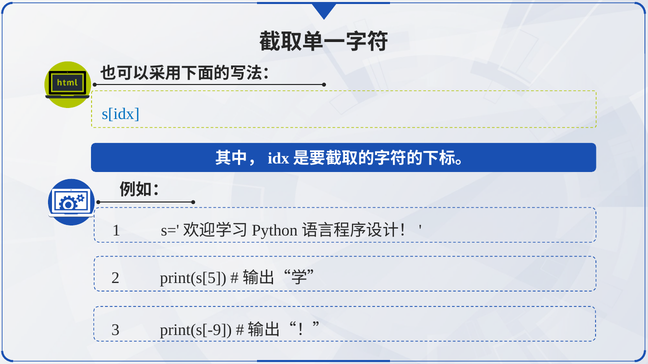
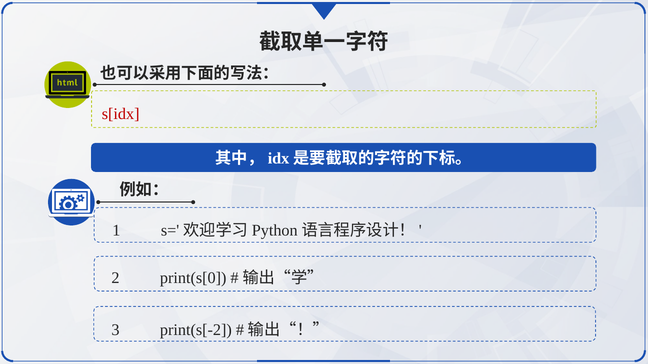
s[idx colour: blue -> red
print(s[5: print(s[5 -> print(s[0
print(s[-9: print(s[-9 -> print(s[-2
